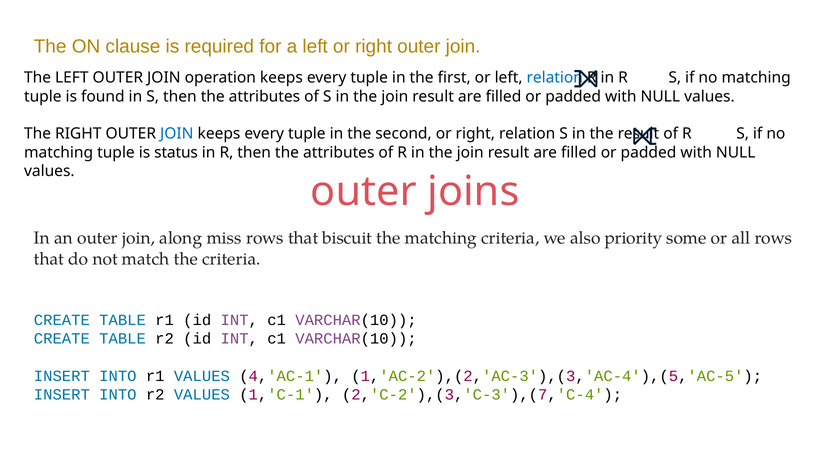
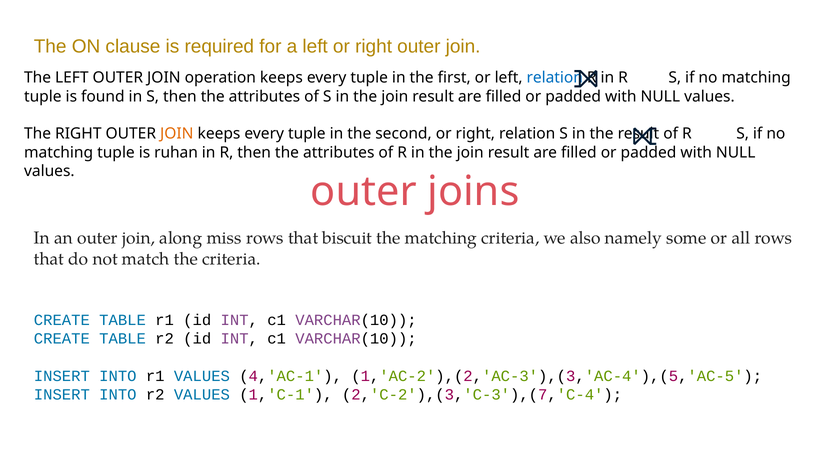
JOIN at (177, 134) colour: blue -> orange
status: status -> ruhan
priority: priority -> namely
